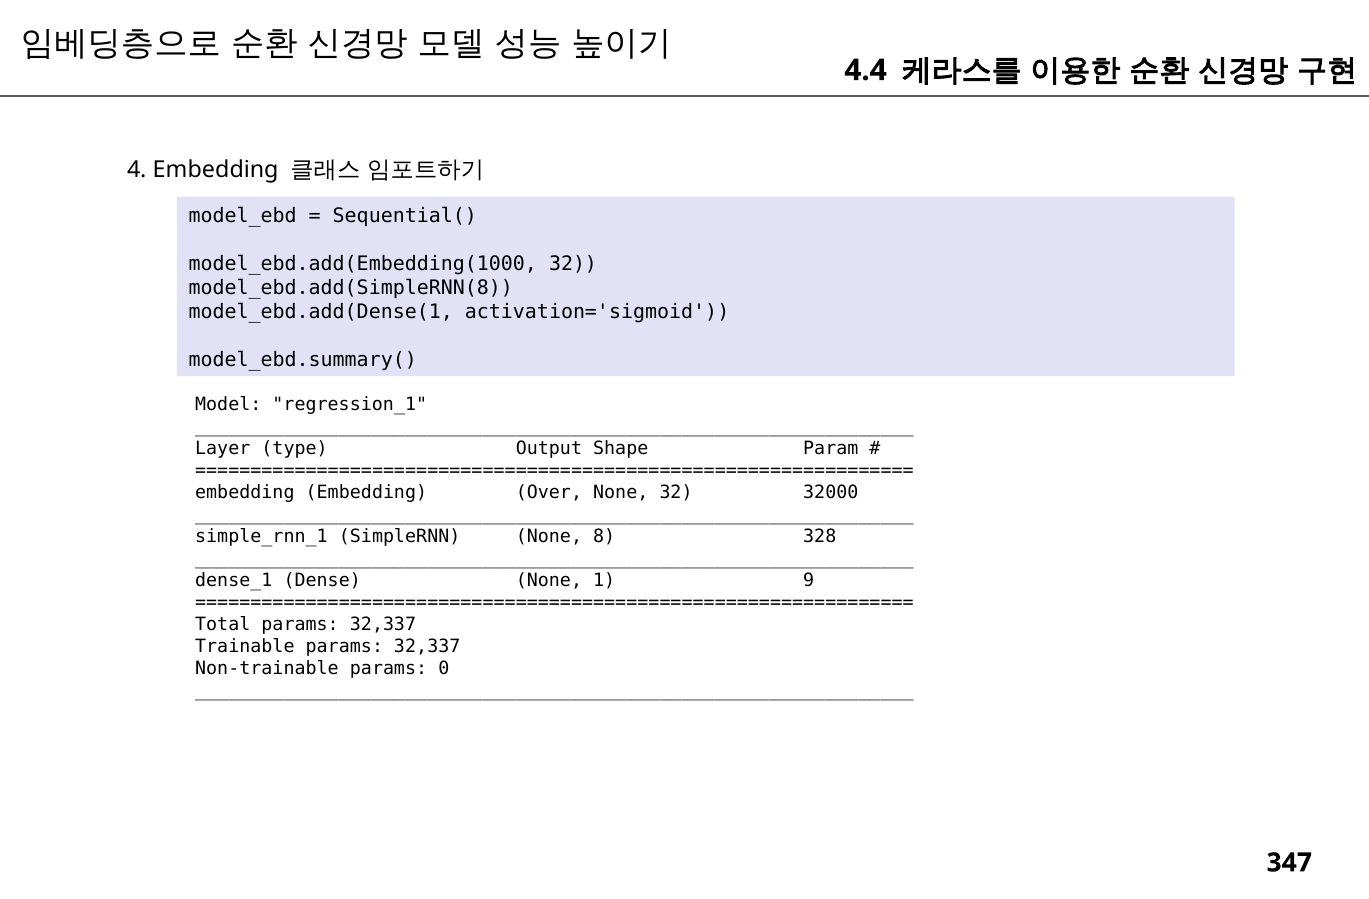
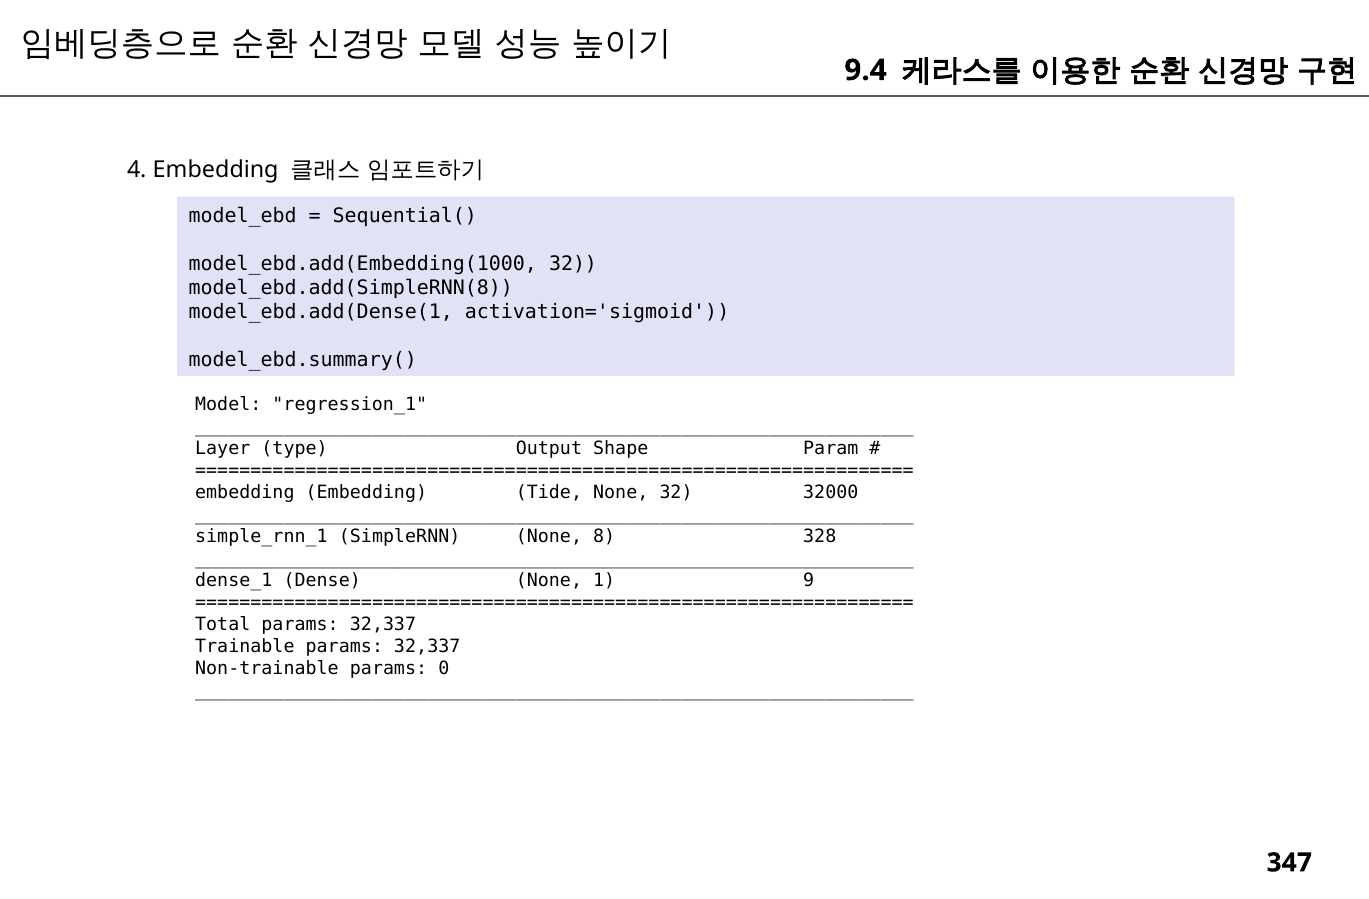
4.4: 4.4 -> 9.4
Over: Over -> Tide
